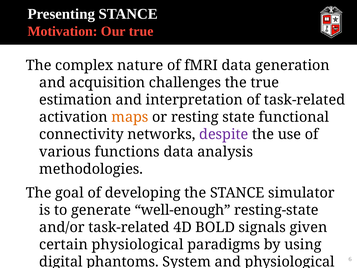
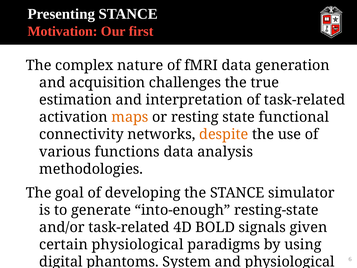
Our true: true -> first
despite colour: purple -> orange
well-enough: well-enough -> into-enough
